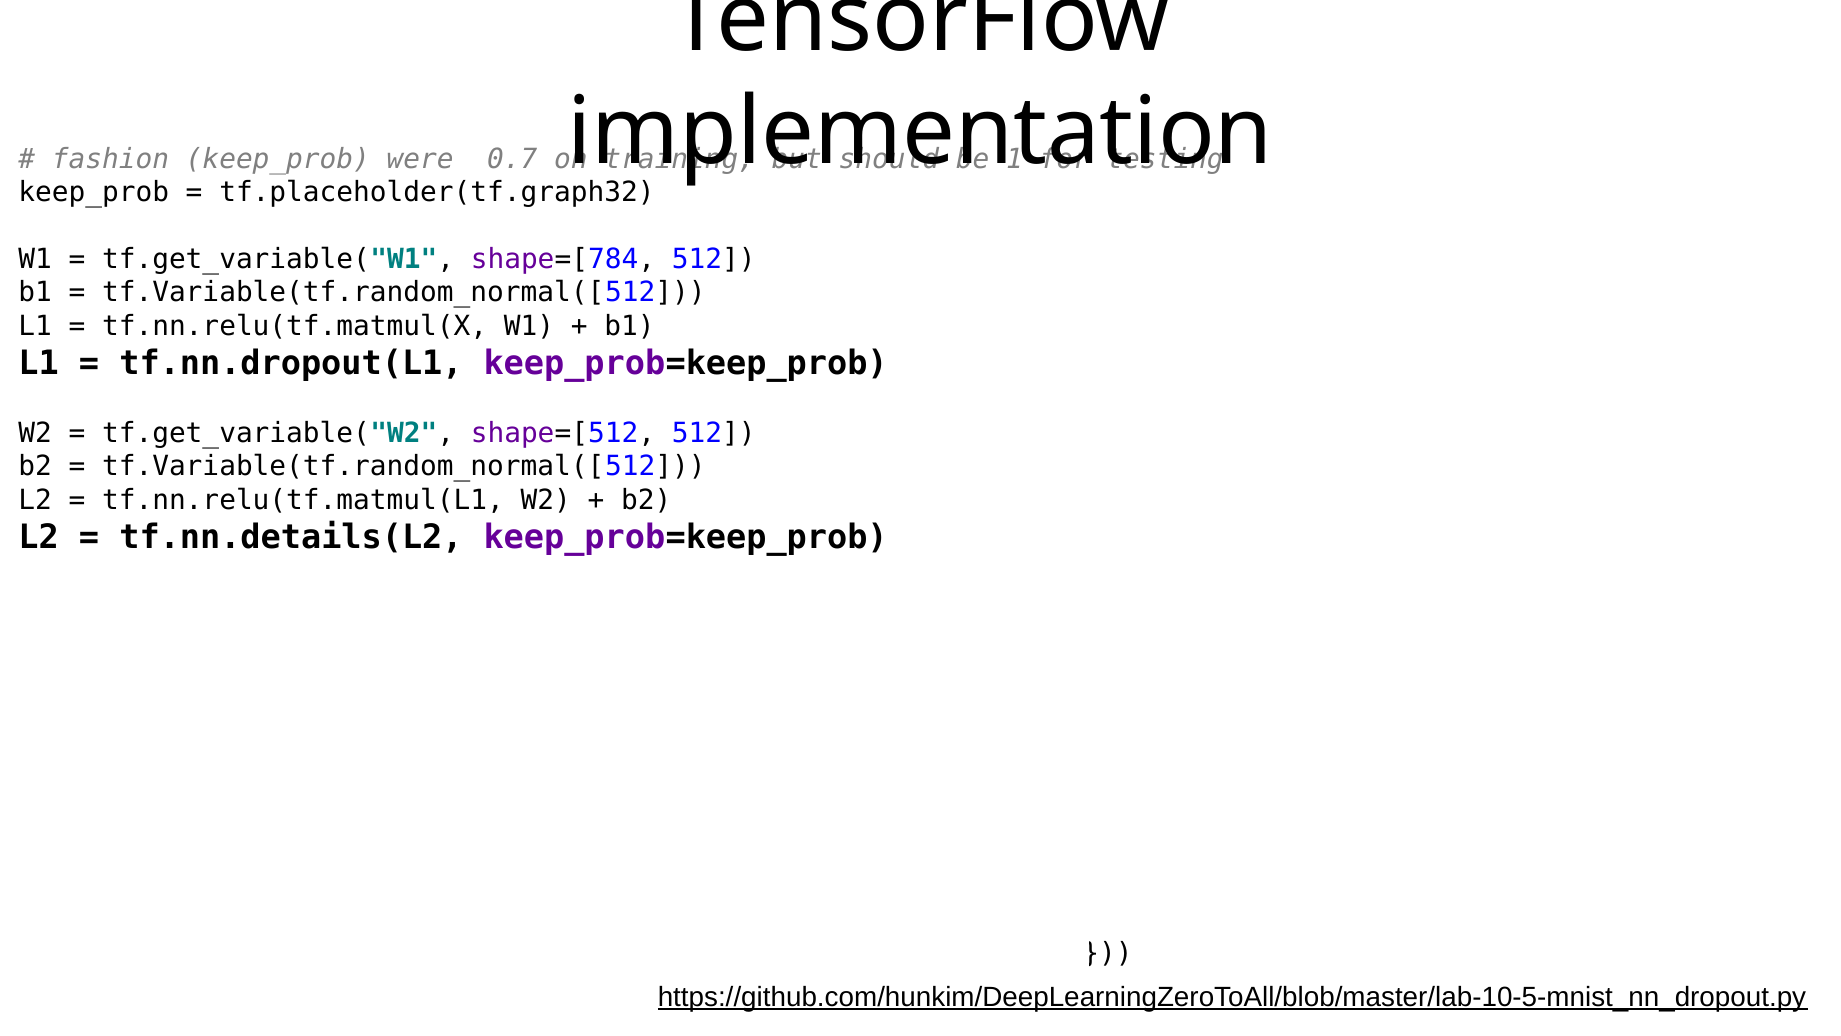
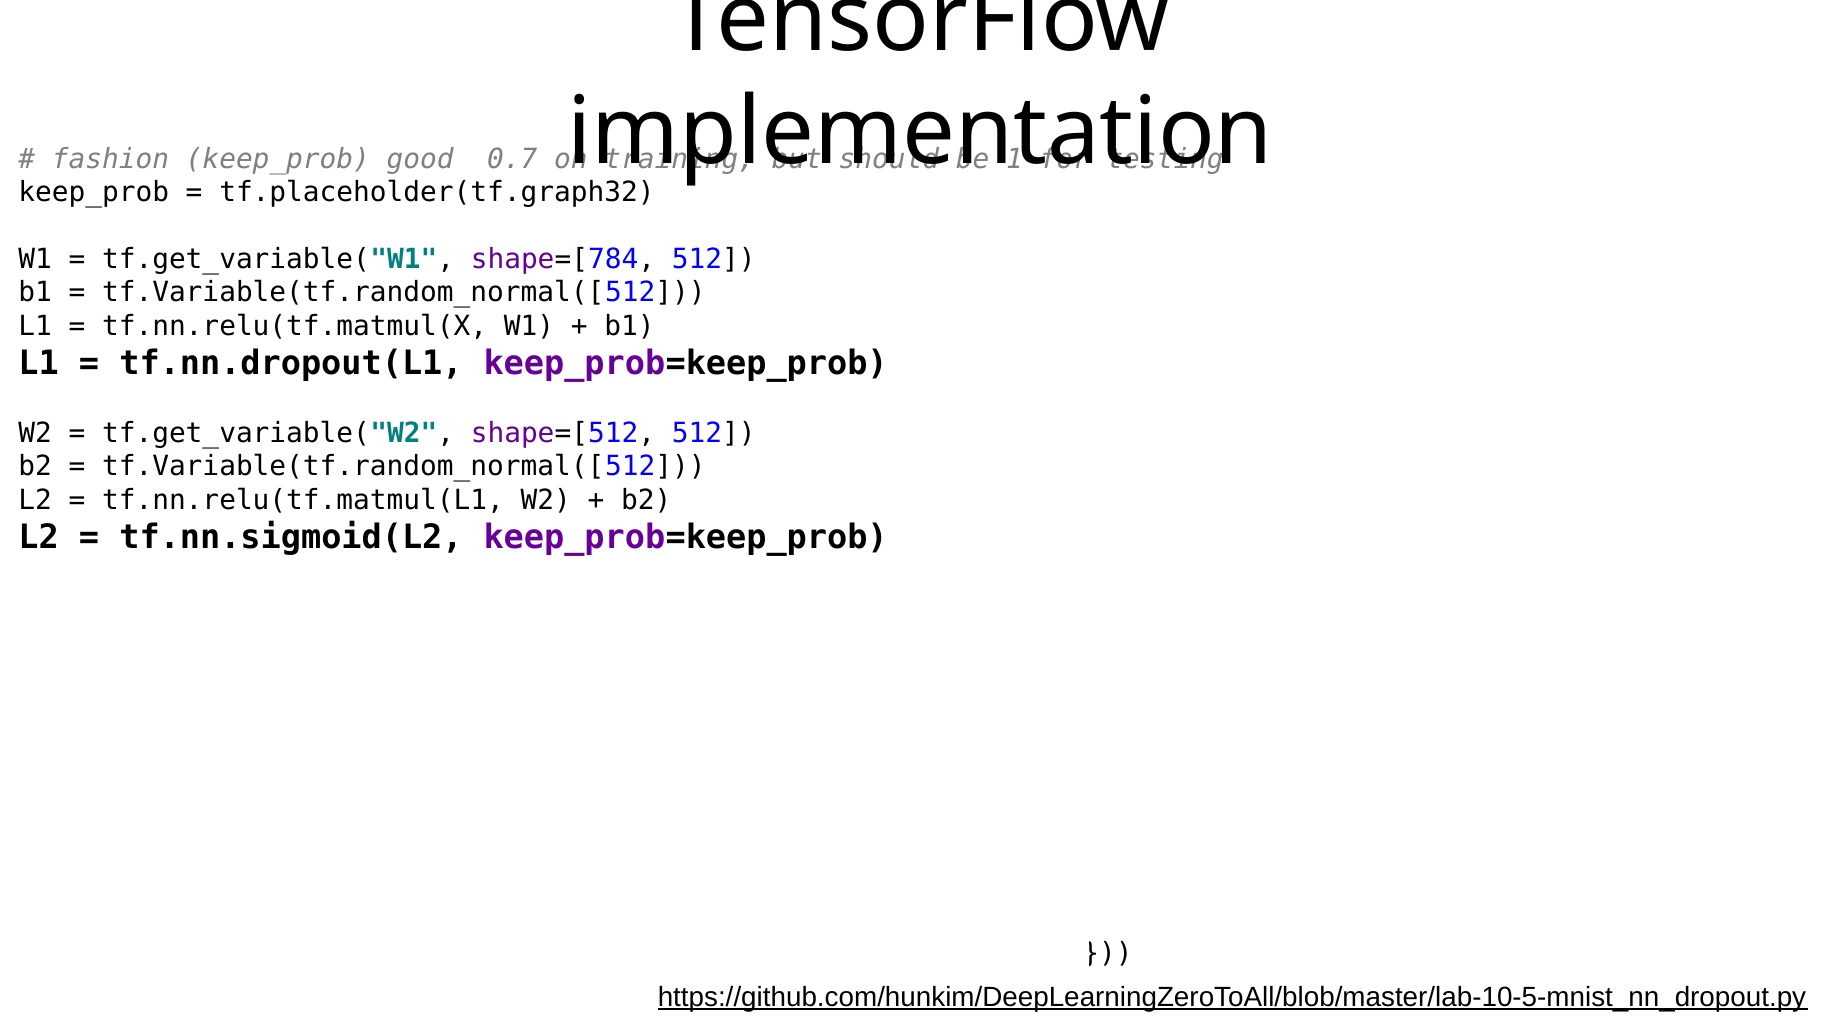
were: were -> good
tf.nn.details(L2: tf.nn.details(L2 -> tf.nn.sigmoid(L2
